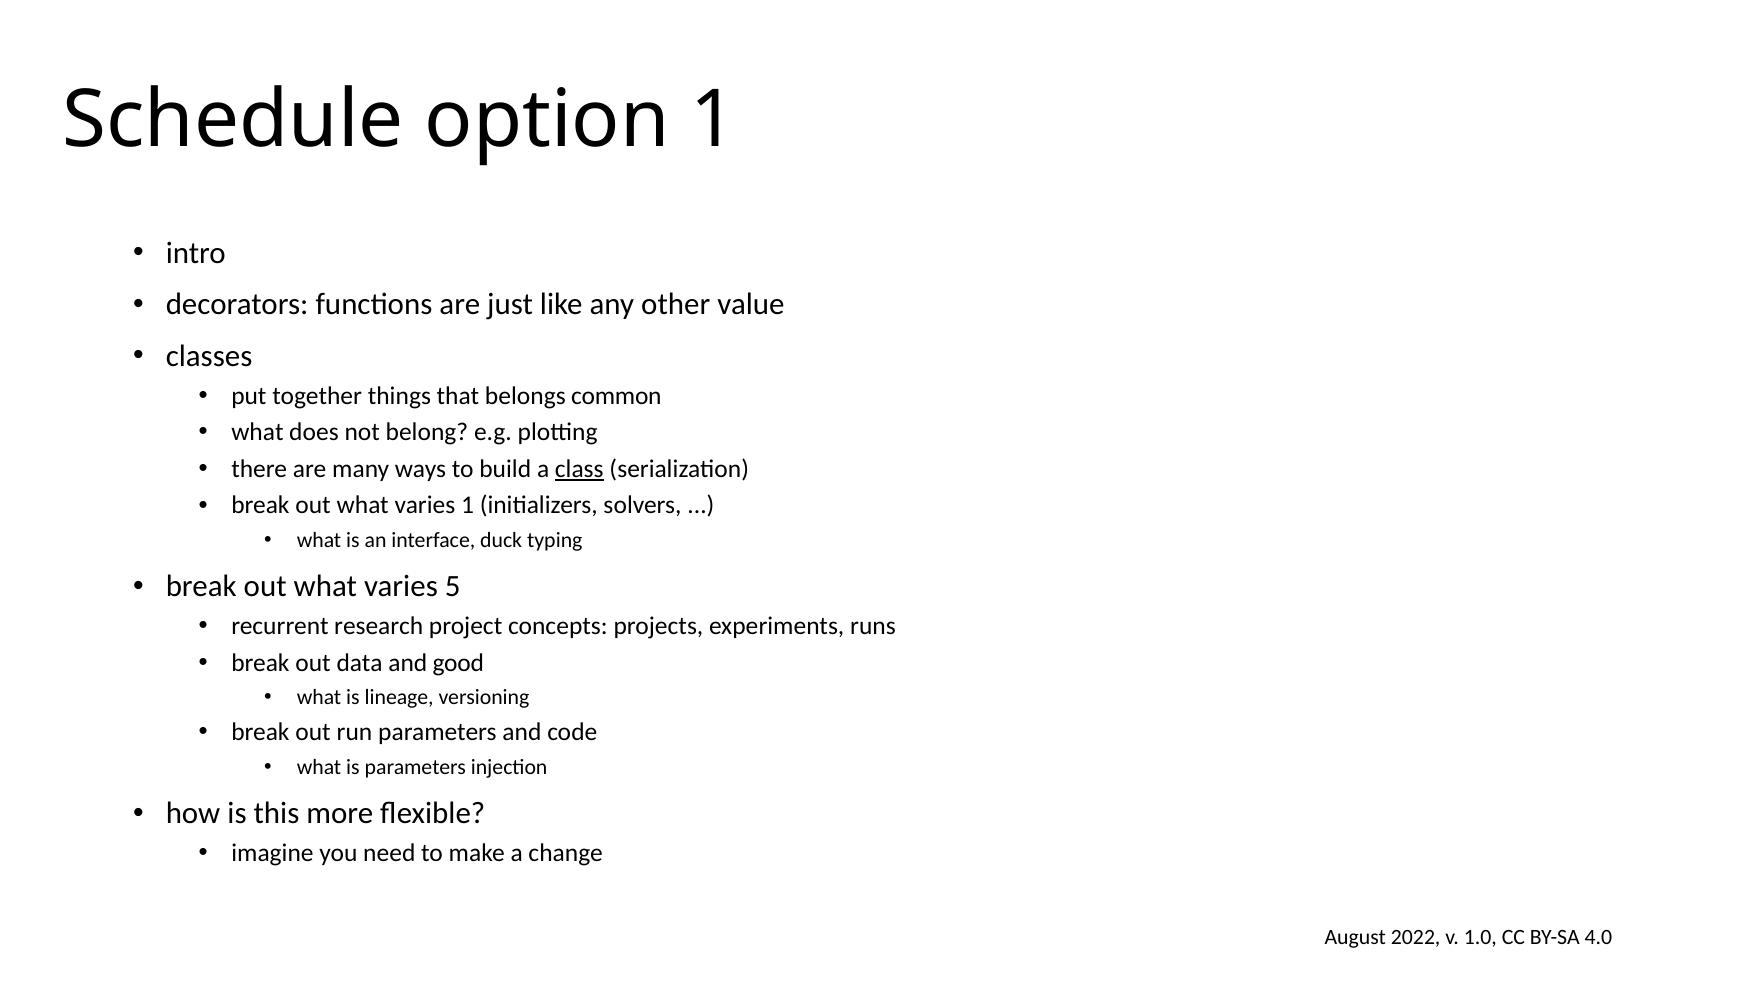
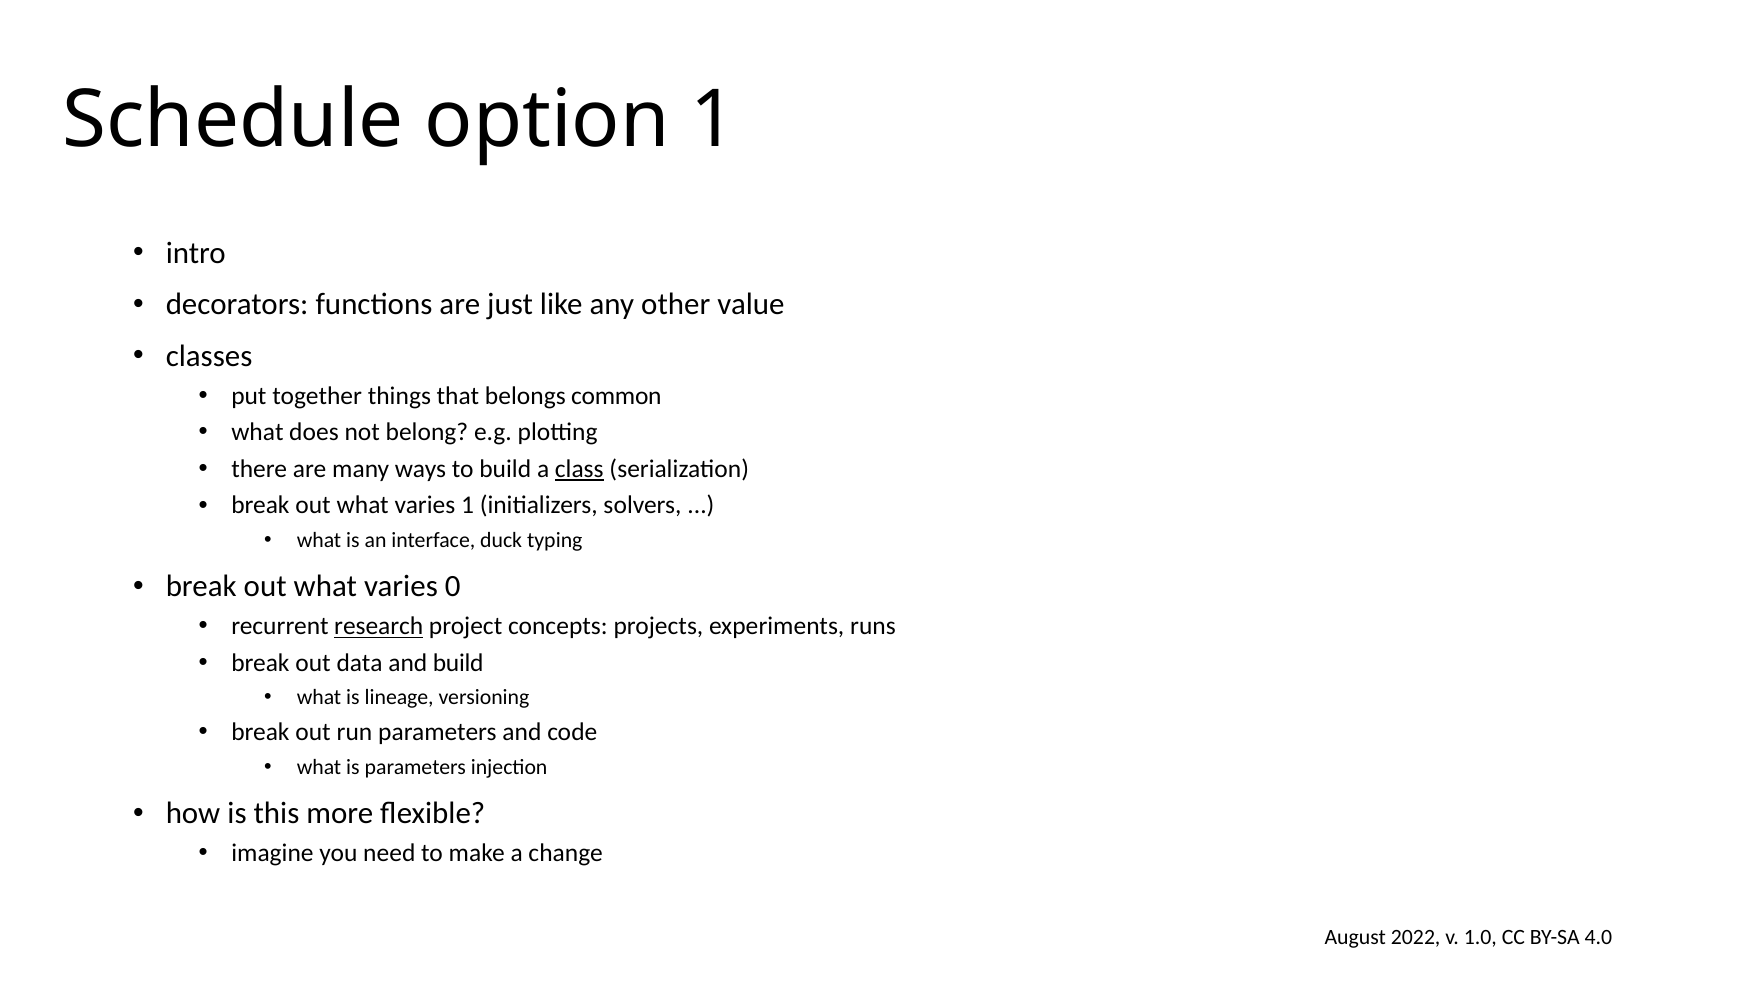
5: 5 -> 0
research underline: none -> present
and good: good -> build
